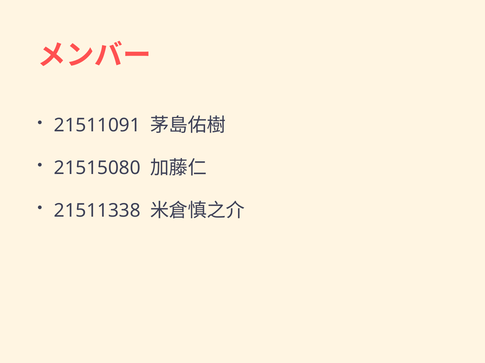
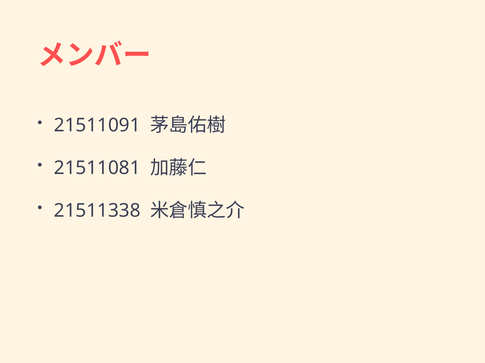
21515080: 21515080 -> 21511081
